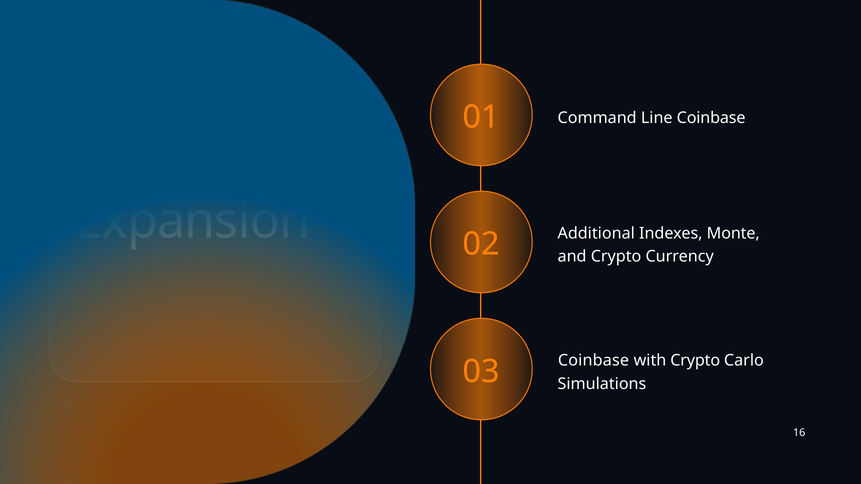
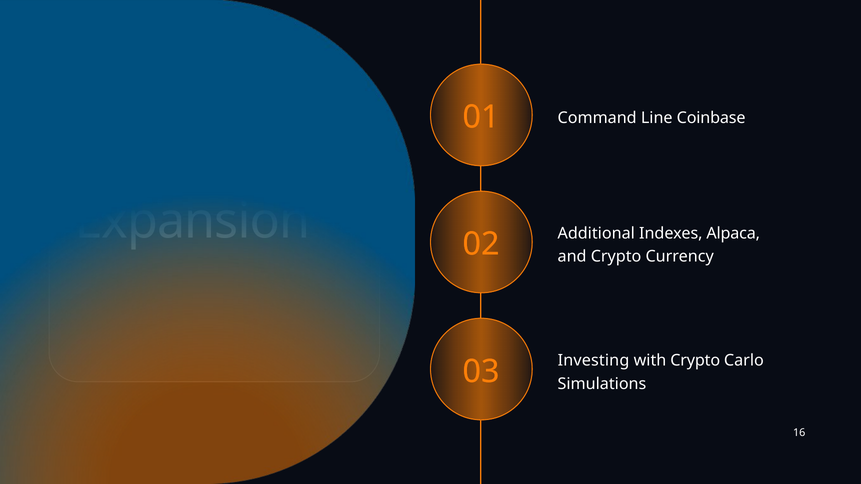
Monte: Monte -> Alpaca
Coinbase at (593, 361): Coinbase -> Investing
